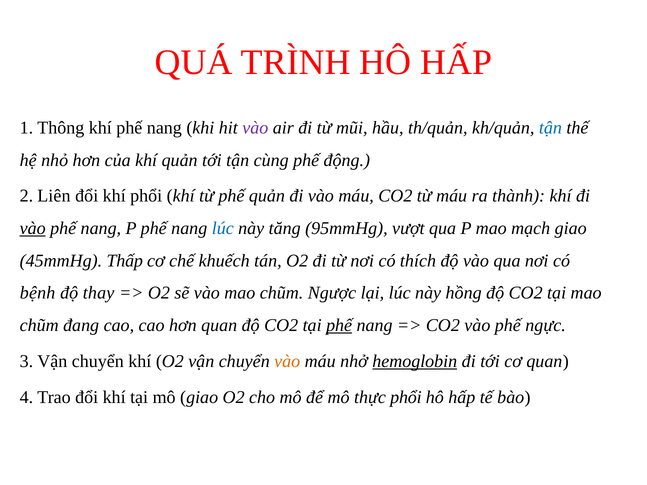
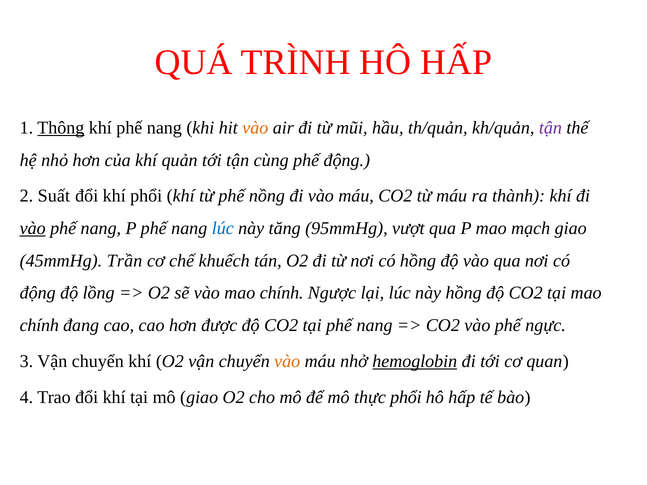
Thông underline: none -> present
vào at (255, 128) colour: purple -> orange
tận at (550, 128) colour: blue -> purple
Liên: Liên -> Suất
phế quản: quản -> nồng
Thấp: Thấp -> Trần
có thích: thích -> hồng
bệnh at (38, 293): bệnh -> động
thay: thay -> lồng
vào mao chũm: chũm -> chính
chũm at (39, 326): chũm -> chính
hơn quan: quan -> được
phế at (339, 326) underline: present -> none
